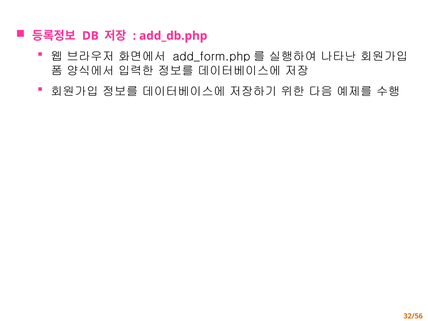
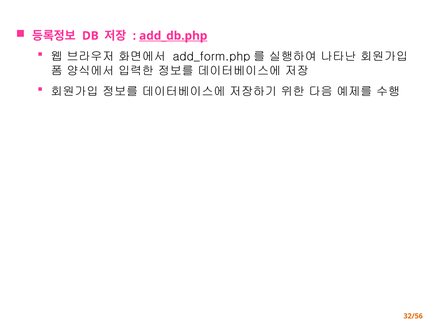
add_db.php underline: none -> present
